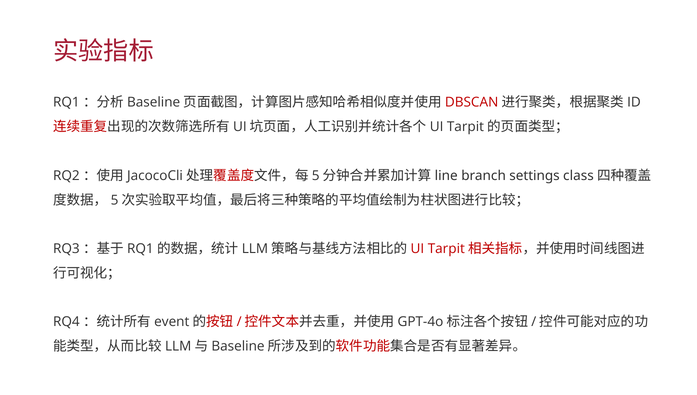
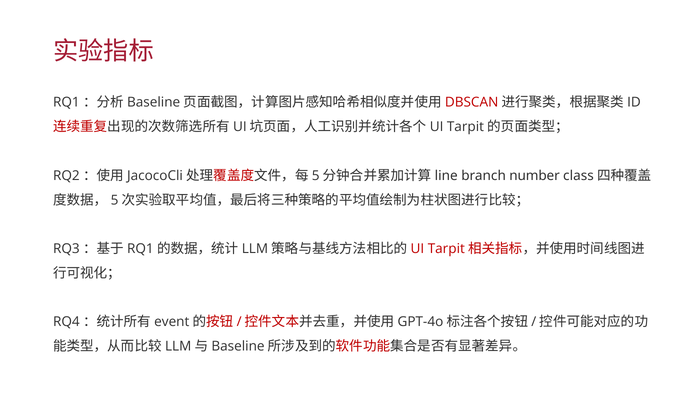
settings: settings -> number
